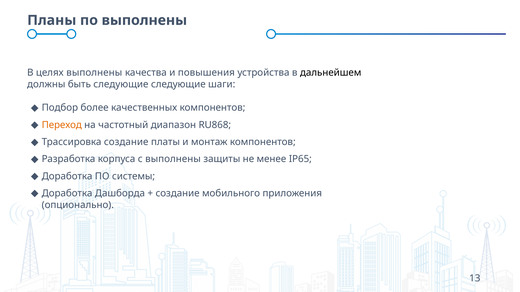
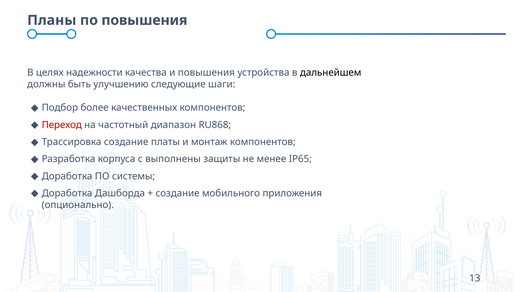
по выполнены: выполнены -> повышения
целях выполнены: выполнены -> надежности
быть следующие: следующие -> улучшению
Переход colour: orange -> red
